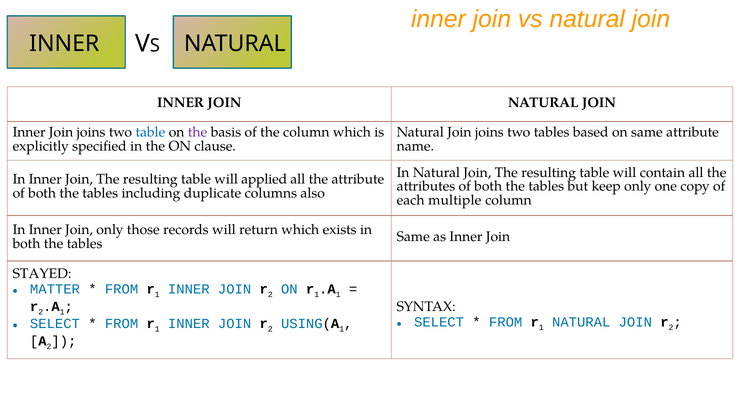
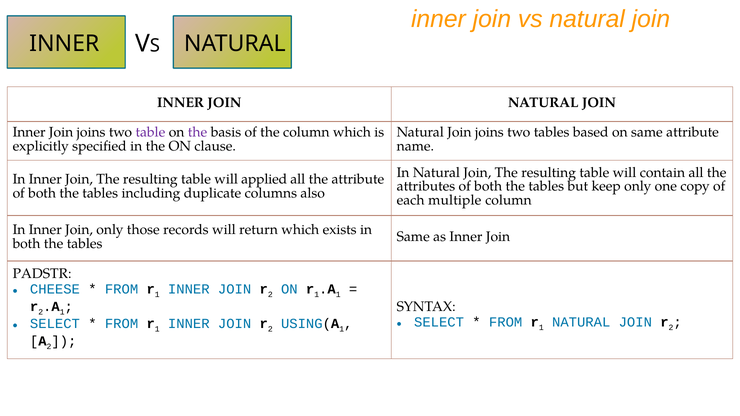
table at (150, 132) colour: blue -> purple
STAYED: STAYED -> PADSTR
MATTER: MATTER -> CHEESE
